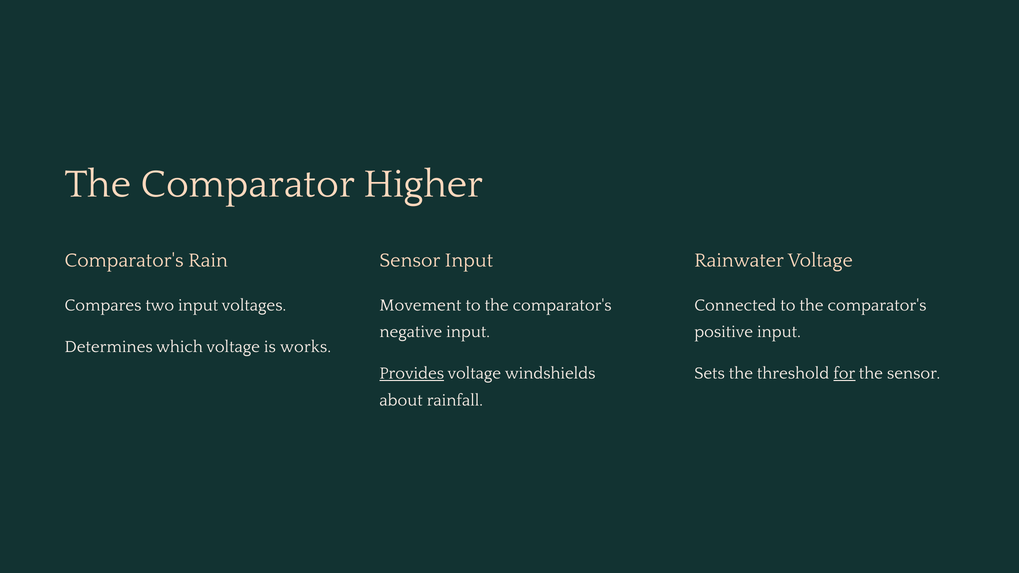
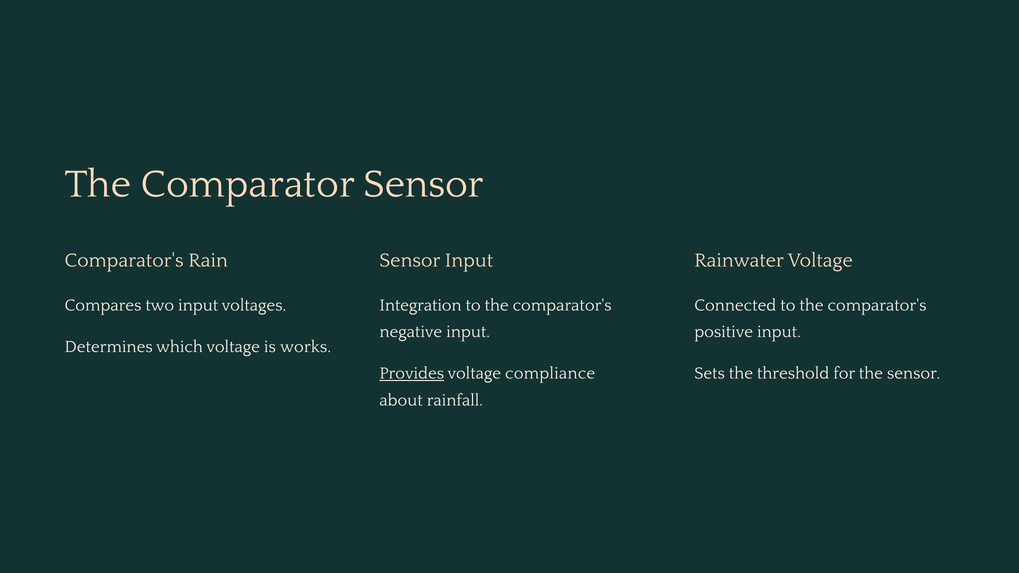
Comparator Higher: Higher -> Sensor
Movement: Movement -> Integration
windshields: windshields -> compliance
for underline: present -> none
